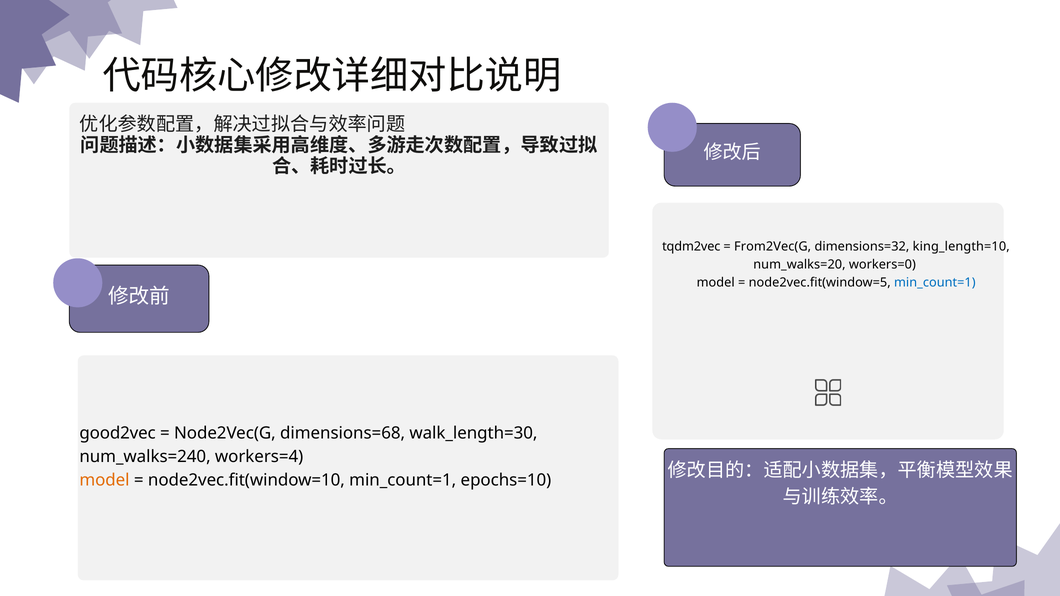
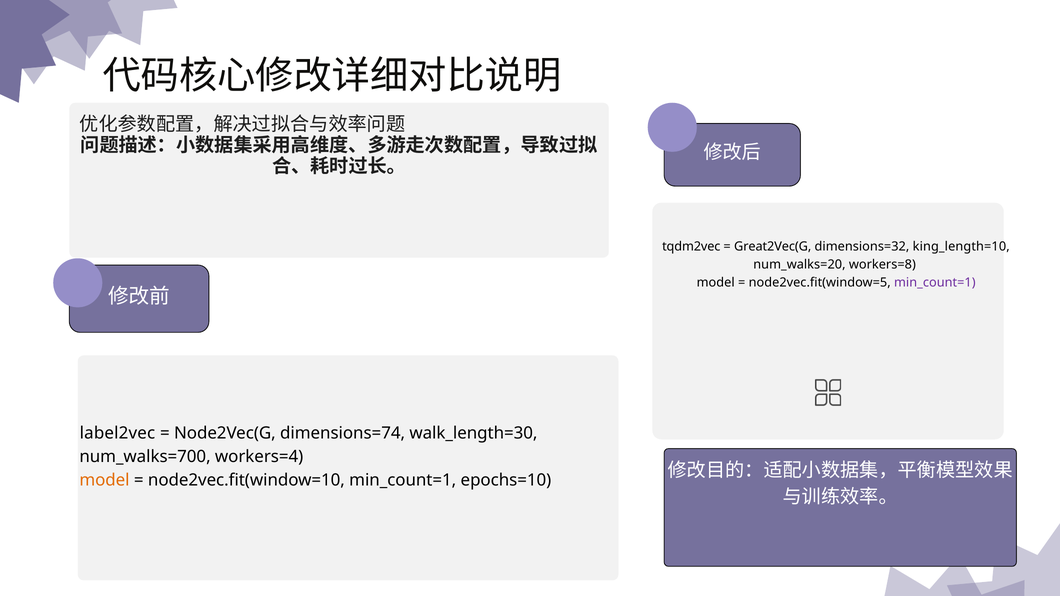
From2Vec(G: From2Vec(G -> Great2Vec(G
workers=0: workers=0 -> workers=8
min_count=1 at (935, 282) colour: blue -> purple
good2vec: good2vec -> label2vec
dimensions=68: dimensions=68 -> dimensions=74
num_walks=240: num_walks=240 -> num_walks=700
